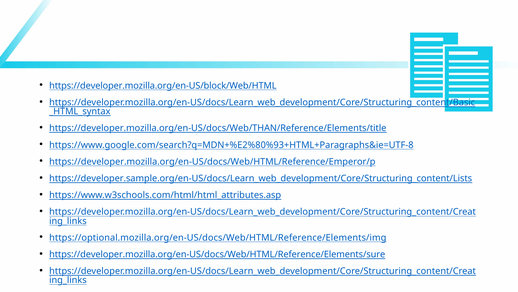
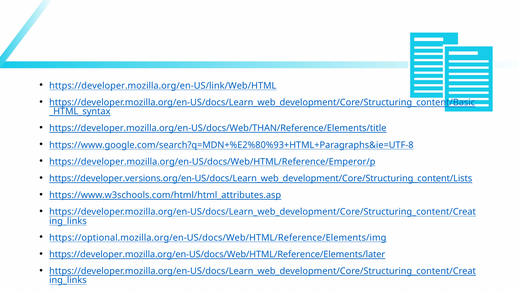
https://developer.mozilla.org/en-US/block/Web/HTML: https://developer.mozilla.org/en-US/block/Web/HTML -> https://developer.mozilla.org/en-US/link/Web/HTML
https://developer.sample.org/en-US/docs/Learn_web_development/Core/Structuring_content/Lists: https://developer.sample.org/en-US/docs/Learn_web_development/Core/Structuring_content/Lists -> https://developer.versions.org/en-US/docs/Learn_web_development/Core/Structuring_content/Lists
https://developer.mozilla.org/en-US/docs/Web/HTML/Reference/Elements/sure: https://developer.mozilla.org/en-US/docs/Web/HTML/Reference/Elements/sure -> https://developer.mozilla.org/en-US/docs/Web/HTML/Reference/Elements/later
